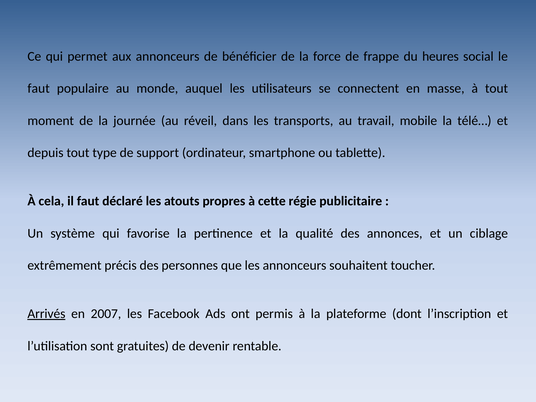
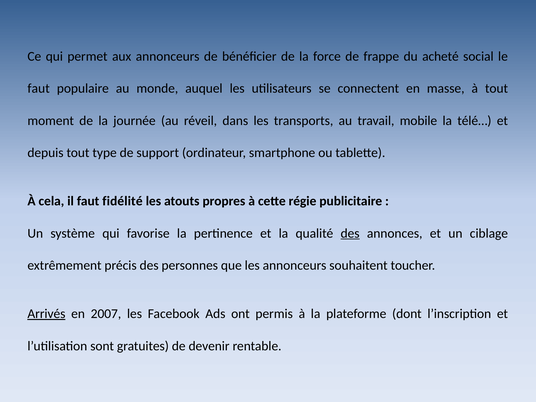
heures: heures -> acheté
déclaré: déclaré -> fidélité
des at (350, 233) underline: none -> present
